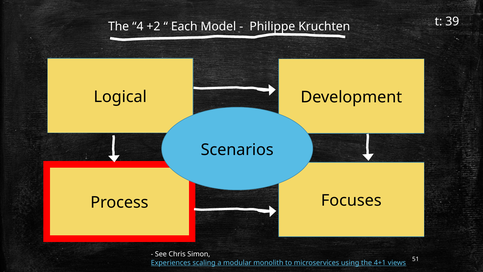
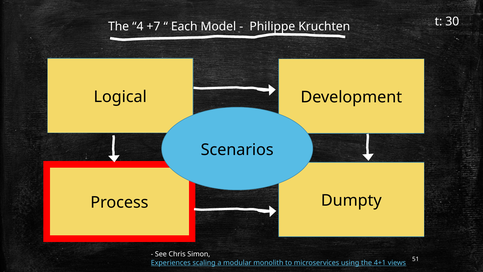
39: 39 -> 30
+2: +2 -> +7
Focuses: Focuses -> Dumpty
